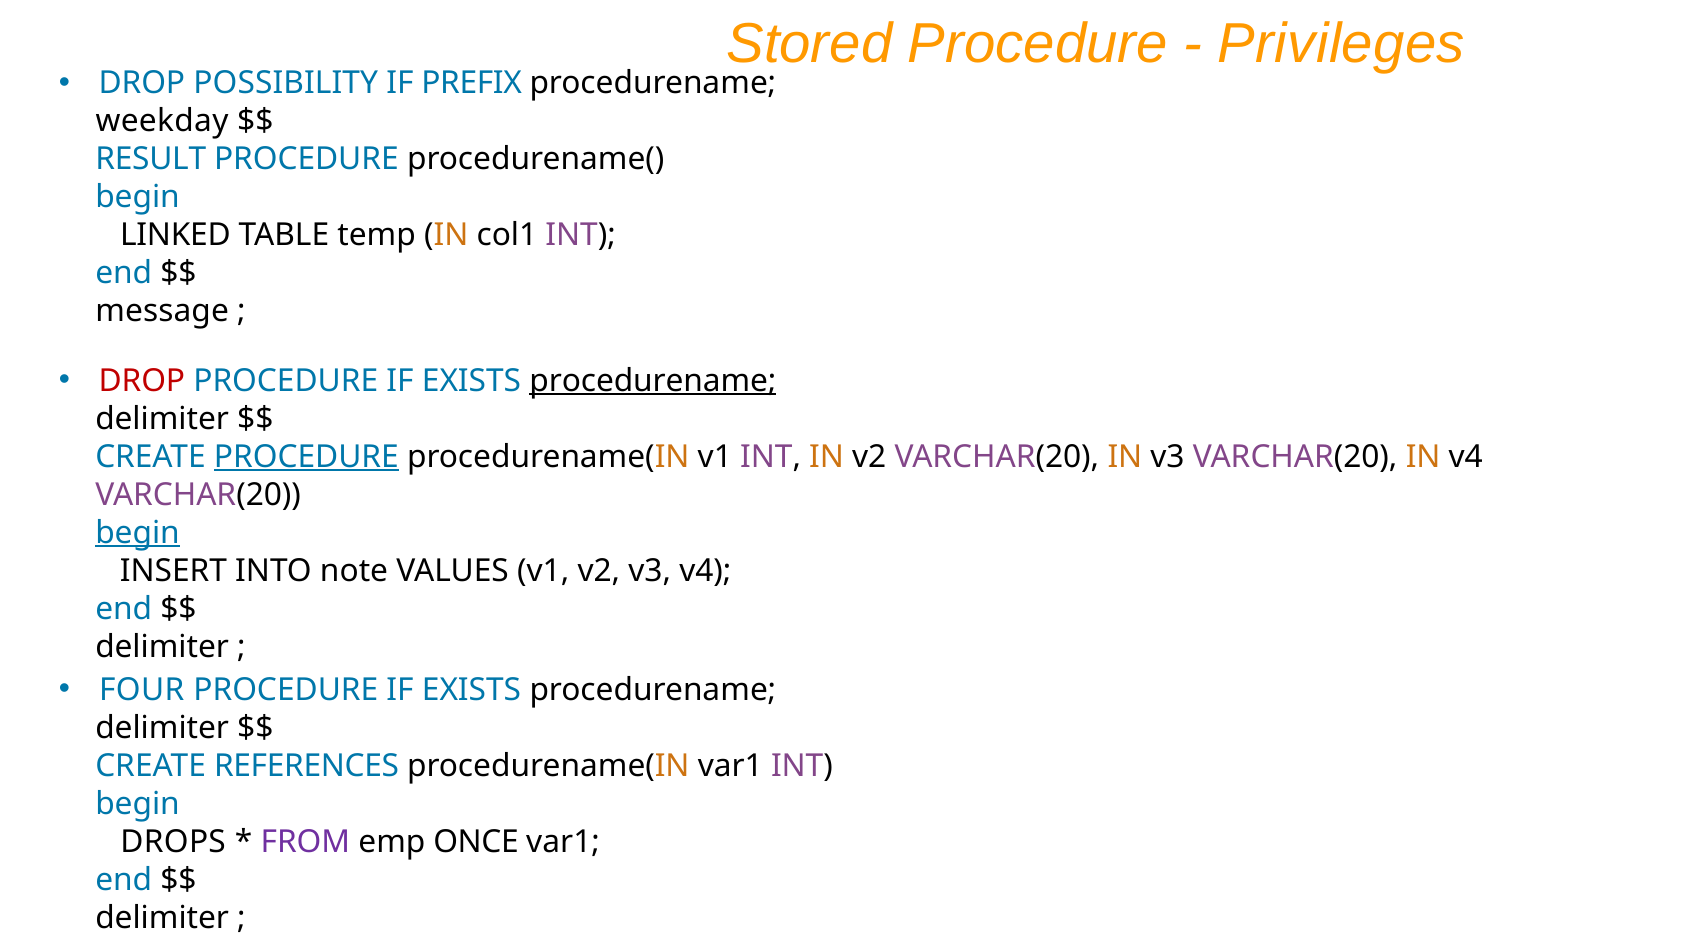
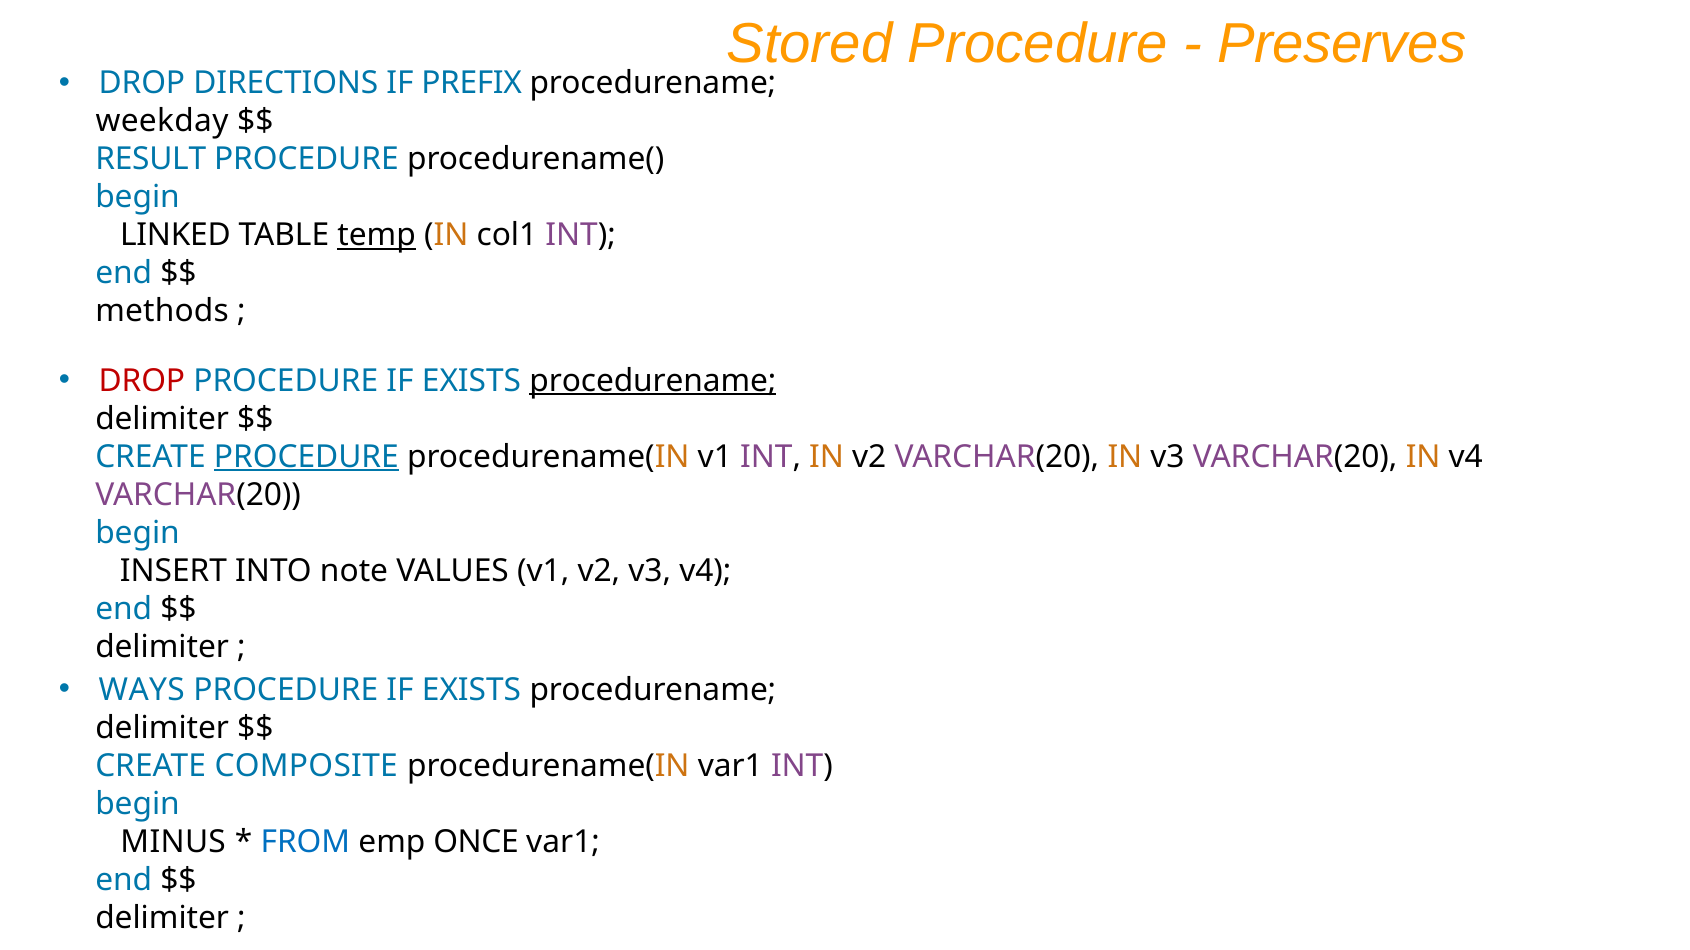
Privileges: Privileges -> Preserves
POSSIBILITY: POSSIBILITY -> DIRECTIONS
temp underline: none -> present
message: message -> methods
begin at (137, 533) underline: present -> none
FOUR: FOUR -> WAYS
REFERENCES: REFERENCES -> COMPOSITE
DROPS: DROPS -> MINUS
FROM colour: purple -> blue
